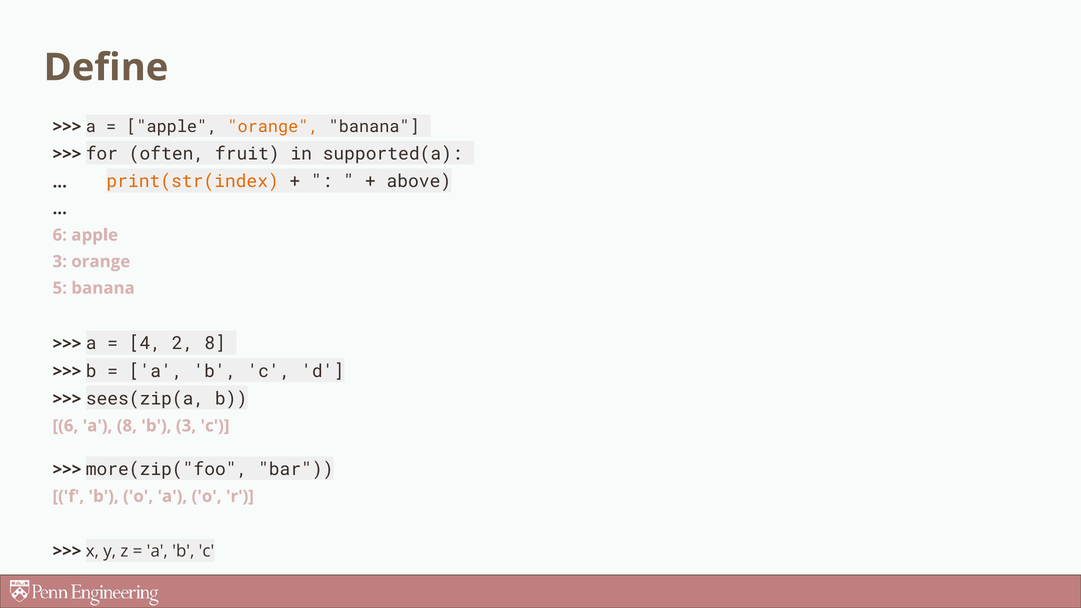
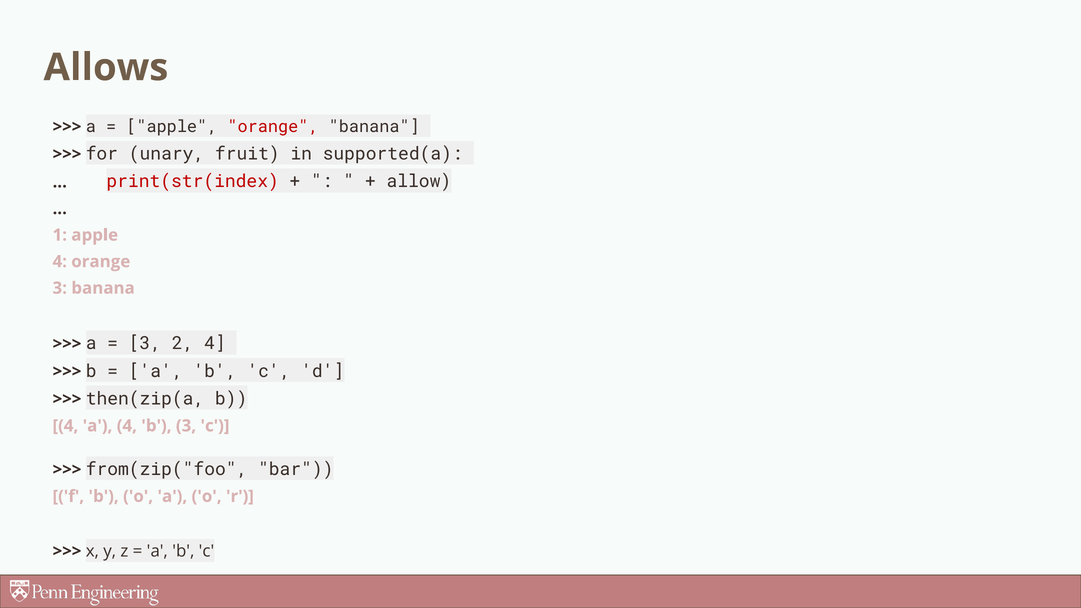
Define: Define -> Allows
orange at (273, 127) colour: orange -> red
often: often -> unary
print(str(index colour: orange -> red
above: above -> allow
6 at (60, 235): 6 -> 1
3 at (60, 262): 3 -> 4
5 at (60, 288): 5 -> 3
4 at (145, 344): 4 -> 3
2 8: 8 -> 4
sees(zip(a: sees(zip(a -> then(zip(a
6 at (65, 426): 6 -> 4
a 8: 8 -> 4
more(zip("foo: more(zip("foo -> from(zip("foo
